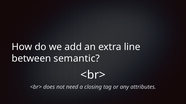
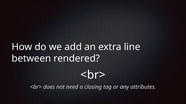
semantic: semantic -> rendered
